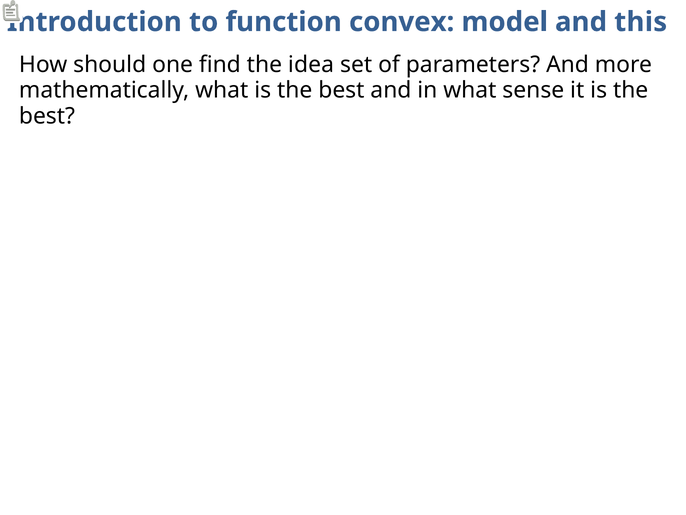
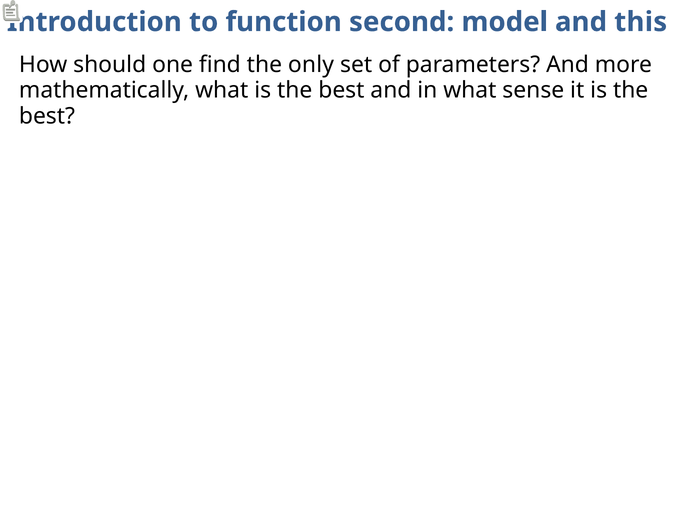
convex: convex -> second
idea: idea -> only
